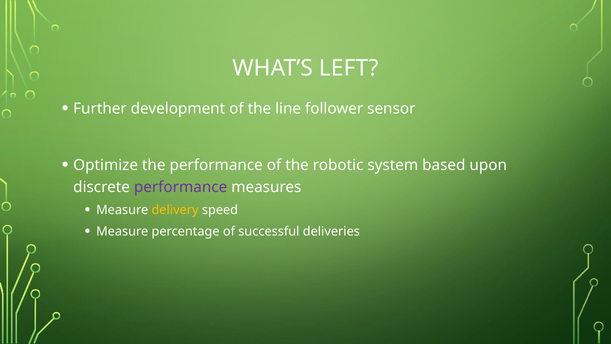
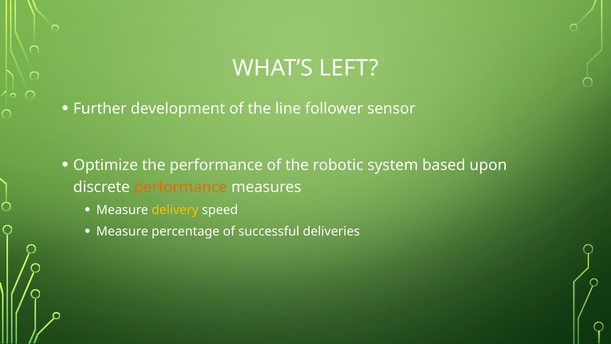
performance at (181, 187) colour: purple -> orange
